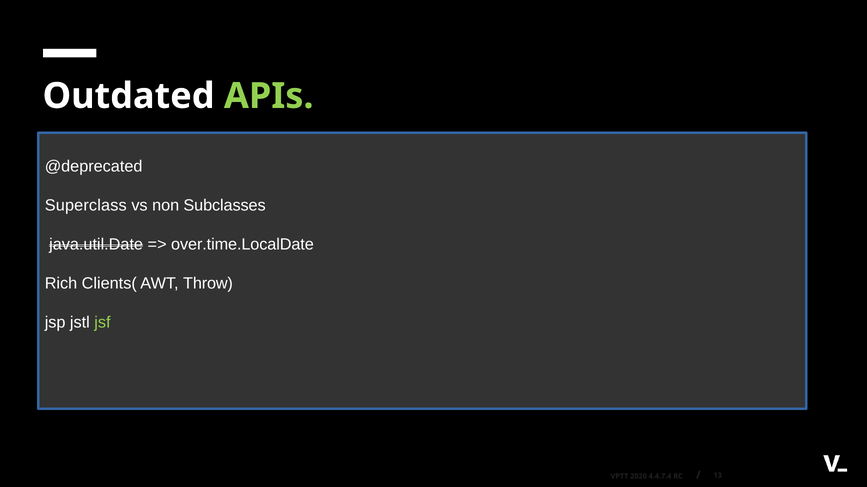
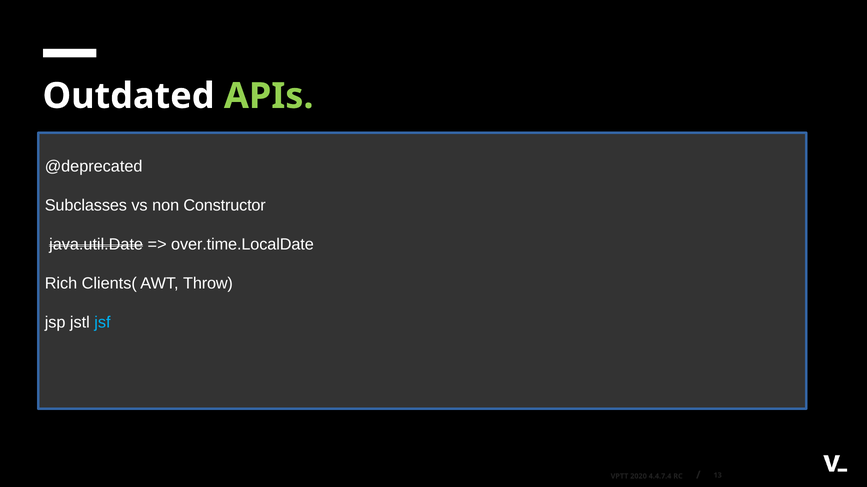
Superclass: Superclass -> Subclasses
Subclasses: Subclasses -> Constructor
jsf colour: light green -> light blue
